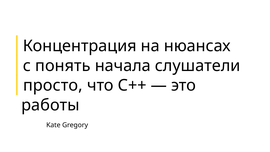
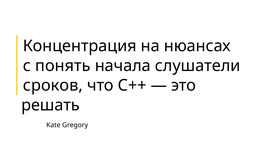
просто: просто -> сроков
работы: работы -> решать
